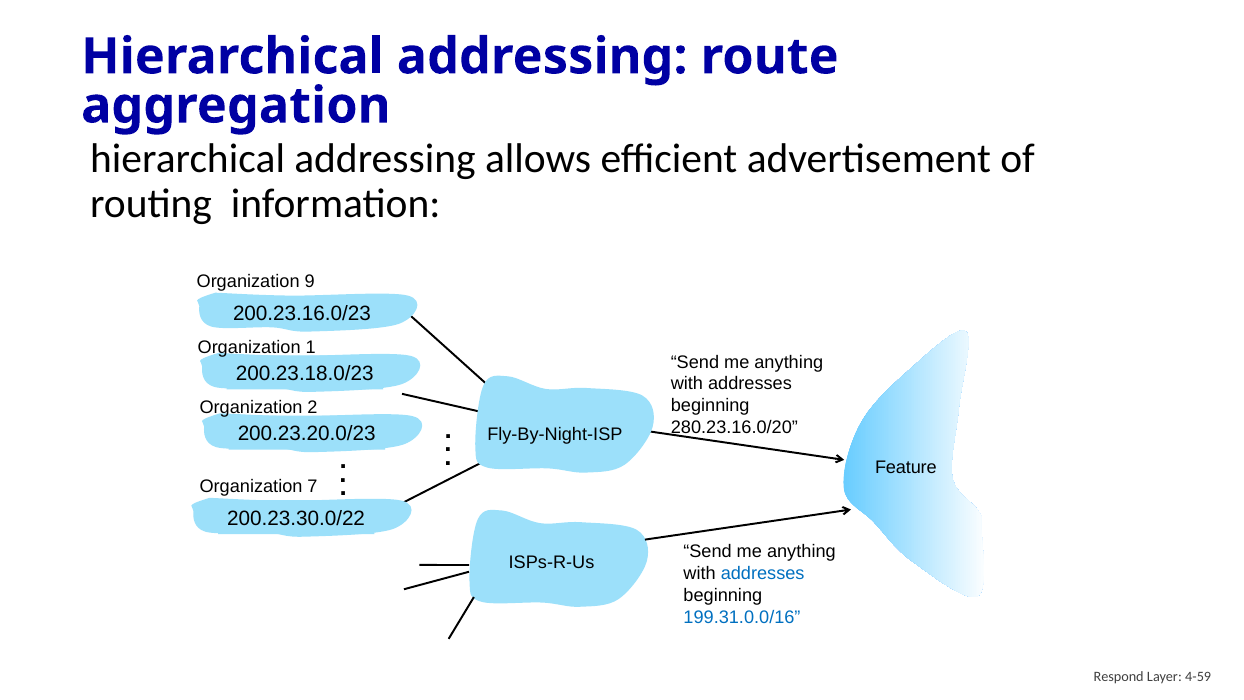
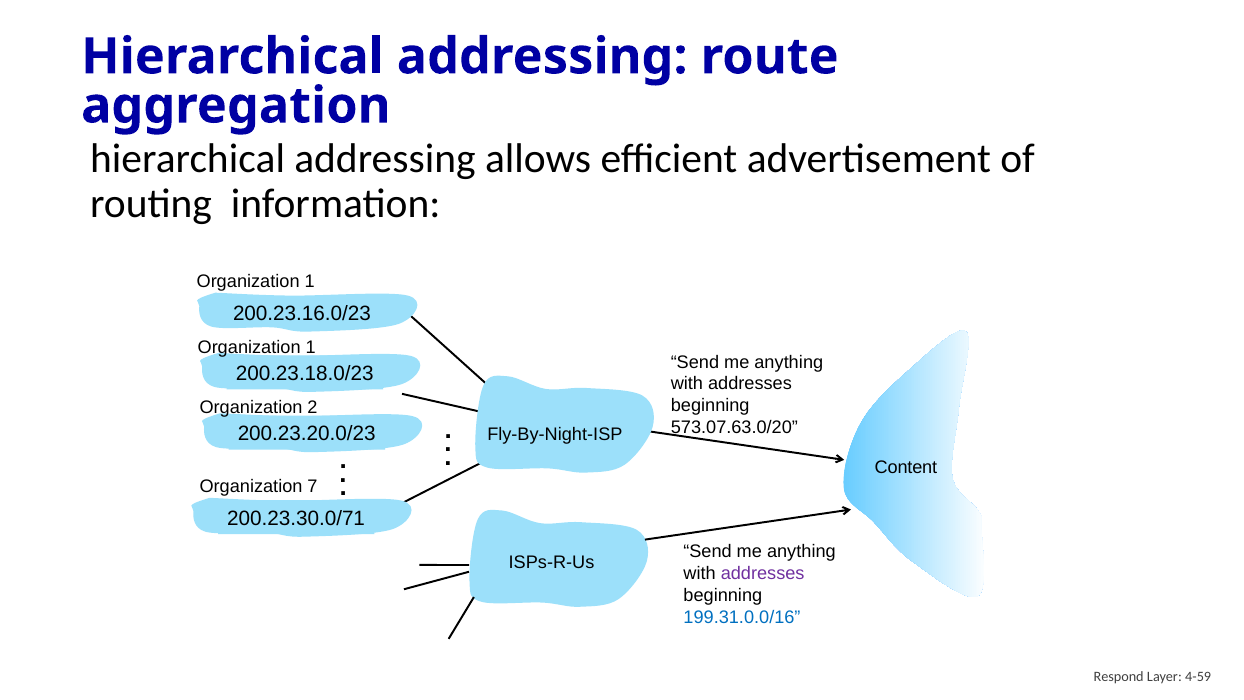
9 at (310, 281): 9 -> 1
280.23.16.0/20: 280.23.16.0/20 -> 573.07.63.0/20
Feature: Feature -> Content
200.23.30.0/22: 200.23.30.0/22 -> 200.23.30.0/71
addresses at (763, 573) colour: blue -> purple
